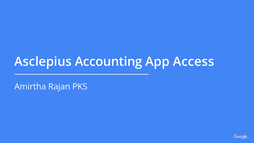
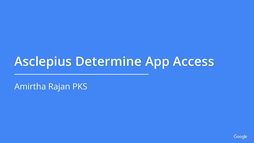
Accounting: Accounting -> Determine
